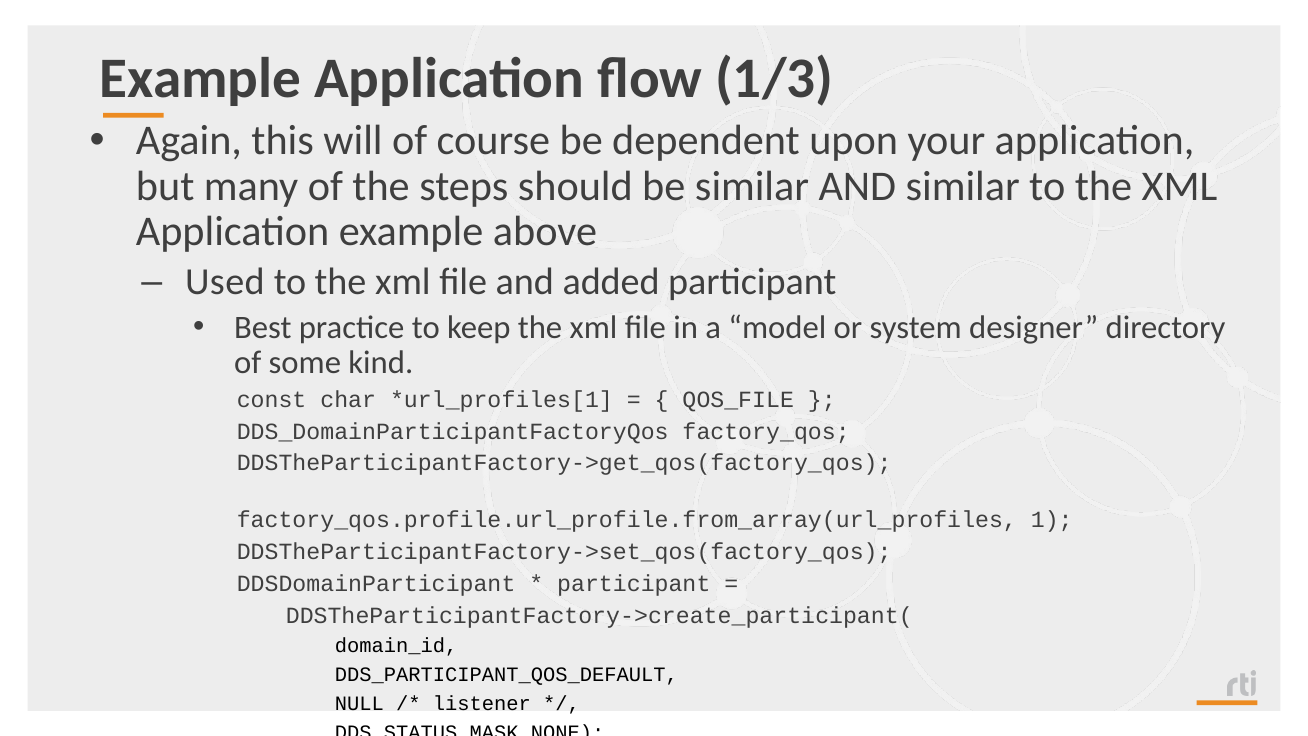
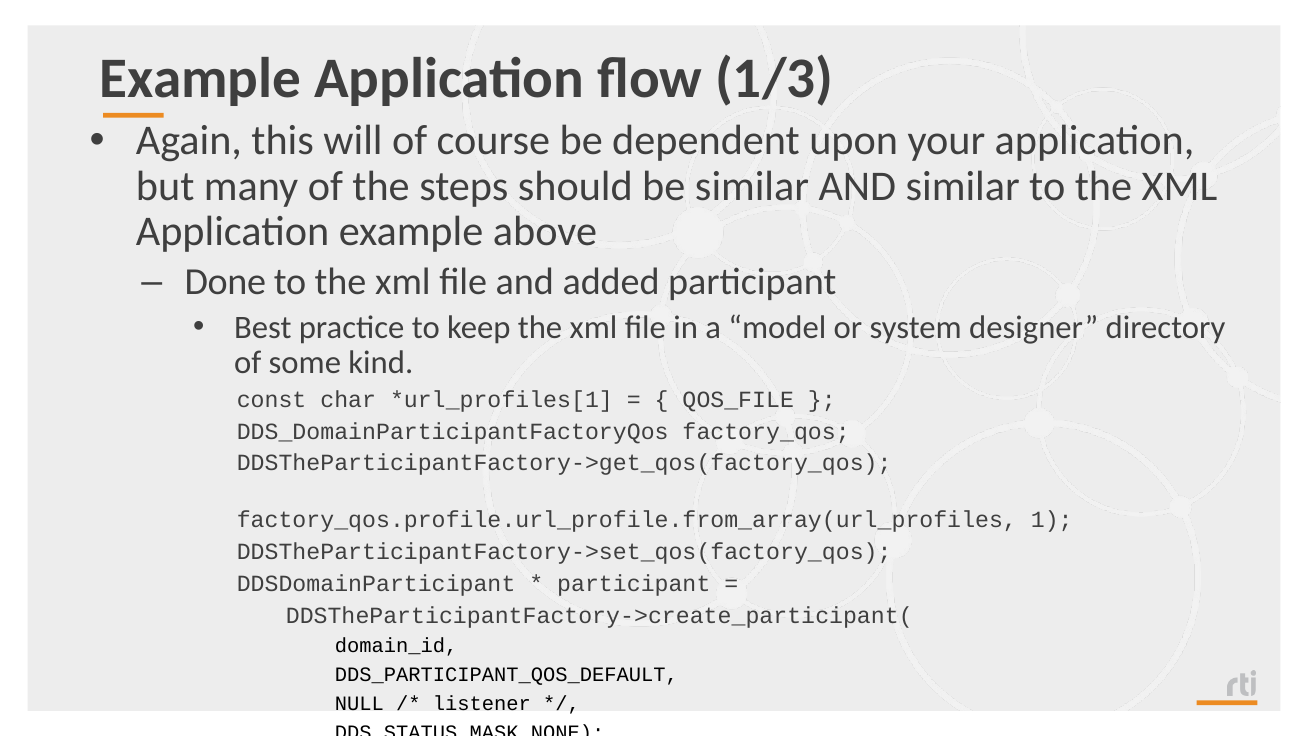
Used: Used -> Done
